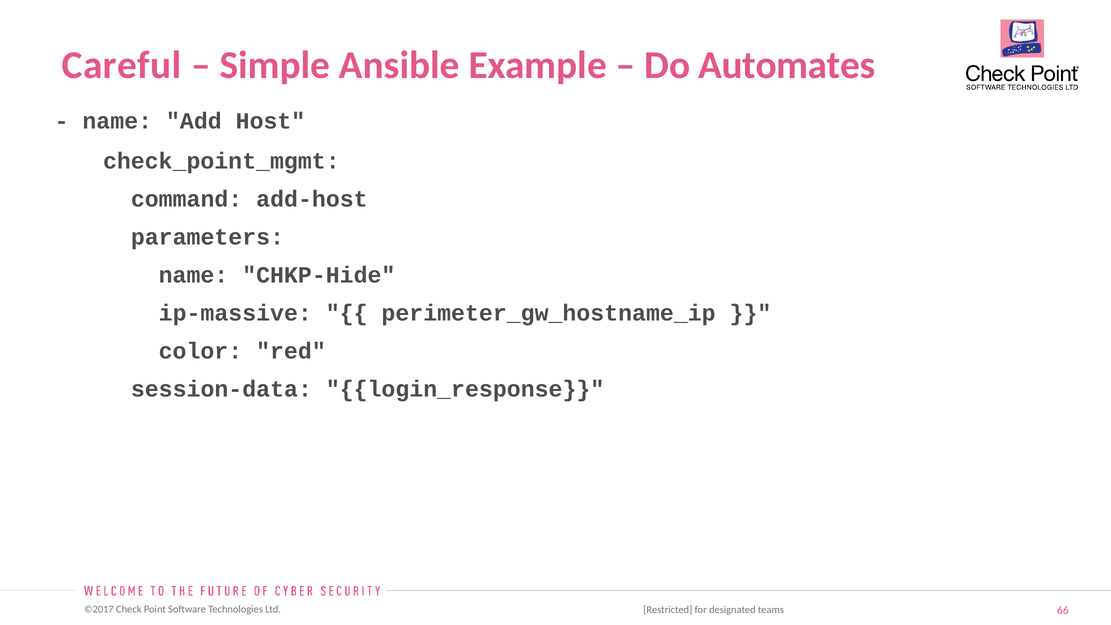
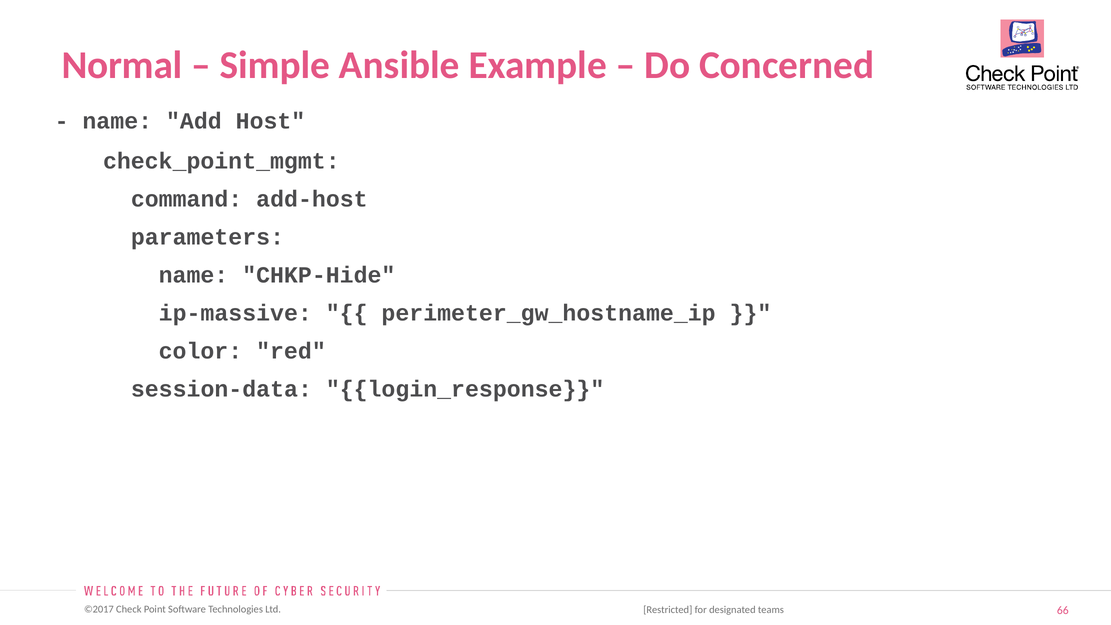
Careful: Careful -> Normal
Automates: Automates -> Concerned
